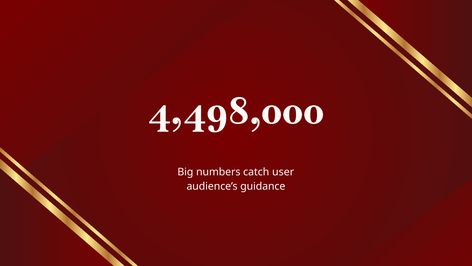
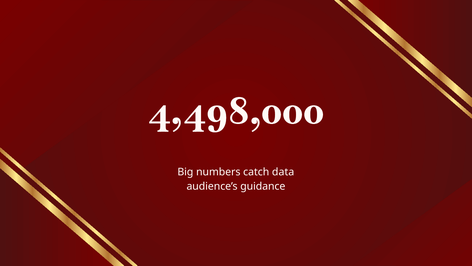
user: user -> data
